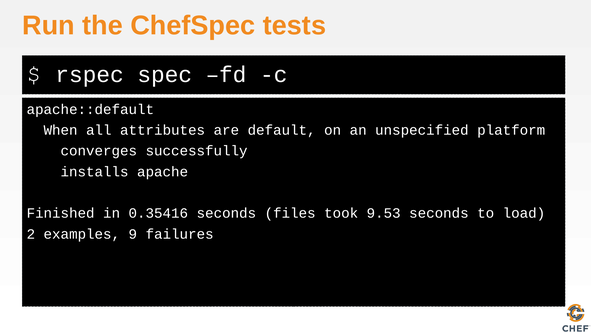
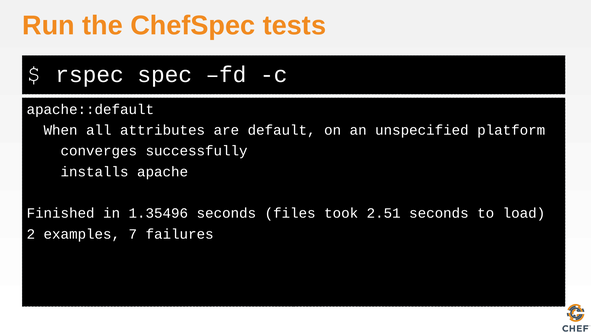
0.35416: 0.35416 -> 1.35496
9.53: 9.53 -> 2.51
9: 9 -> 7
